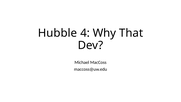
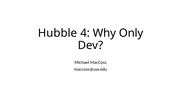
That: That -> Only
